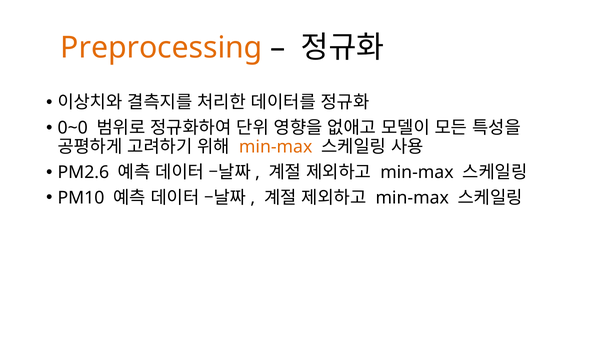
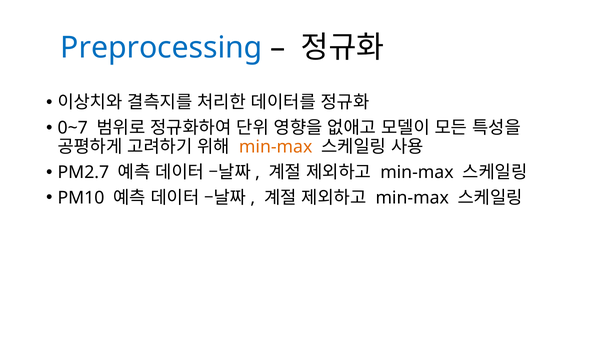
Preprocessing colour: orange -> blue
0~0: 0~0 -> 0~7
PM2.6: PM2.6 -> PM2.7
